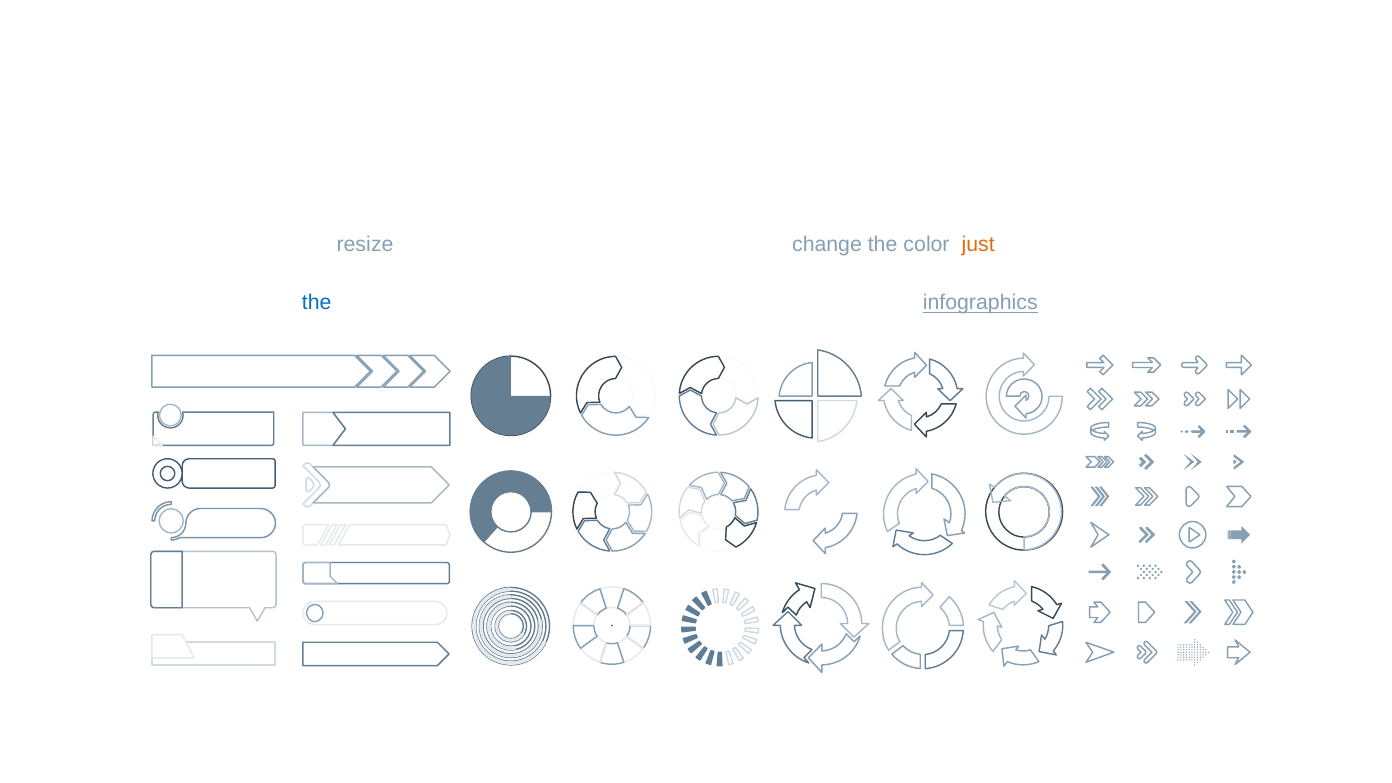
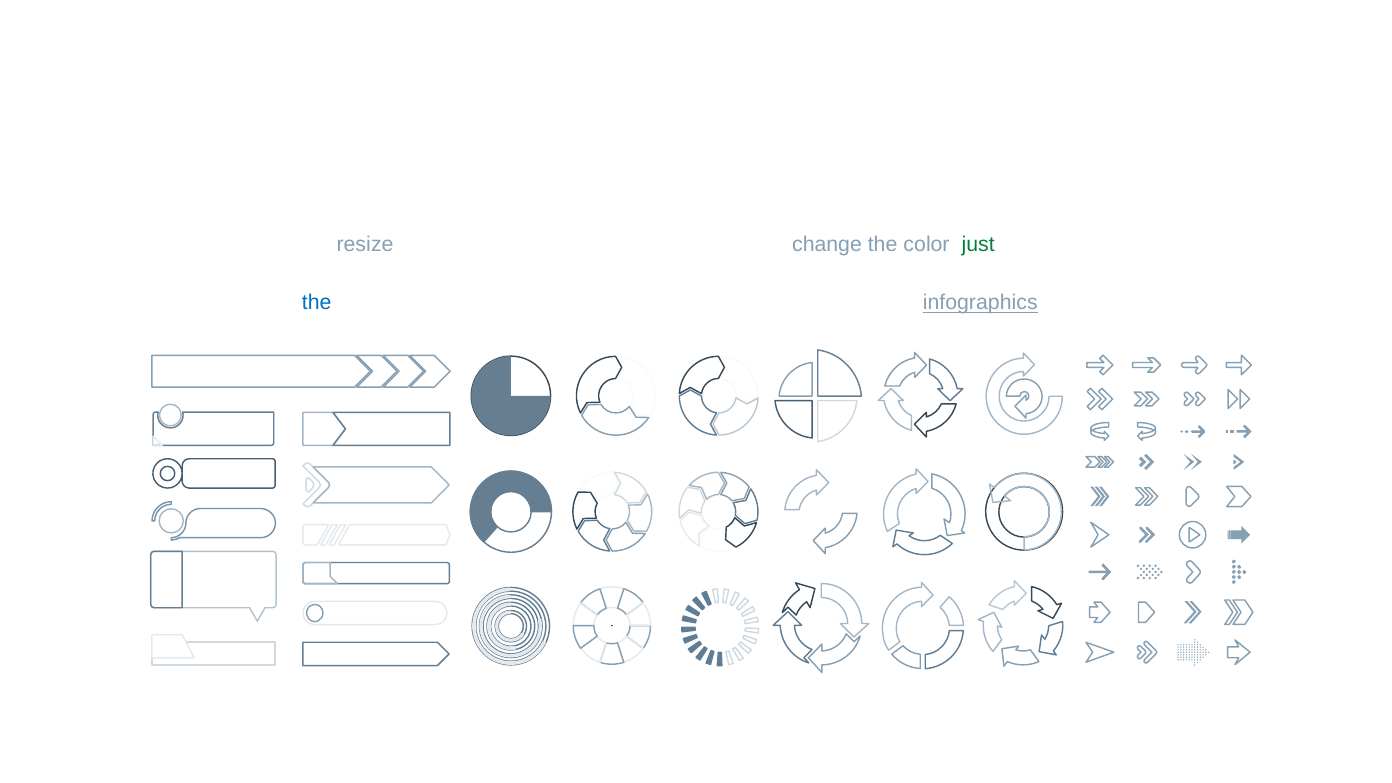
just colour: orange -> green
